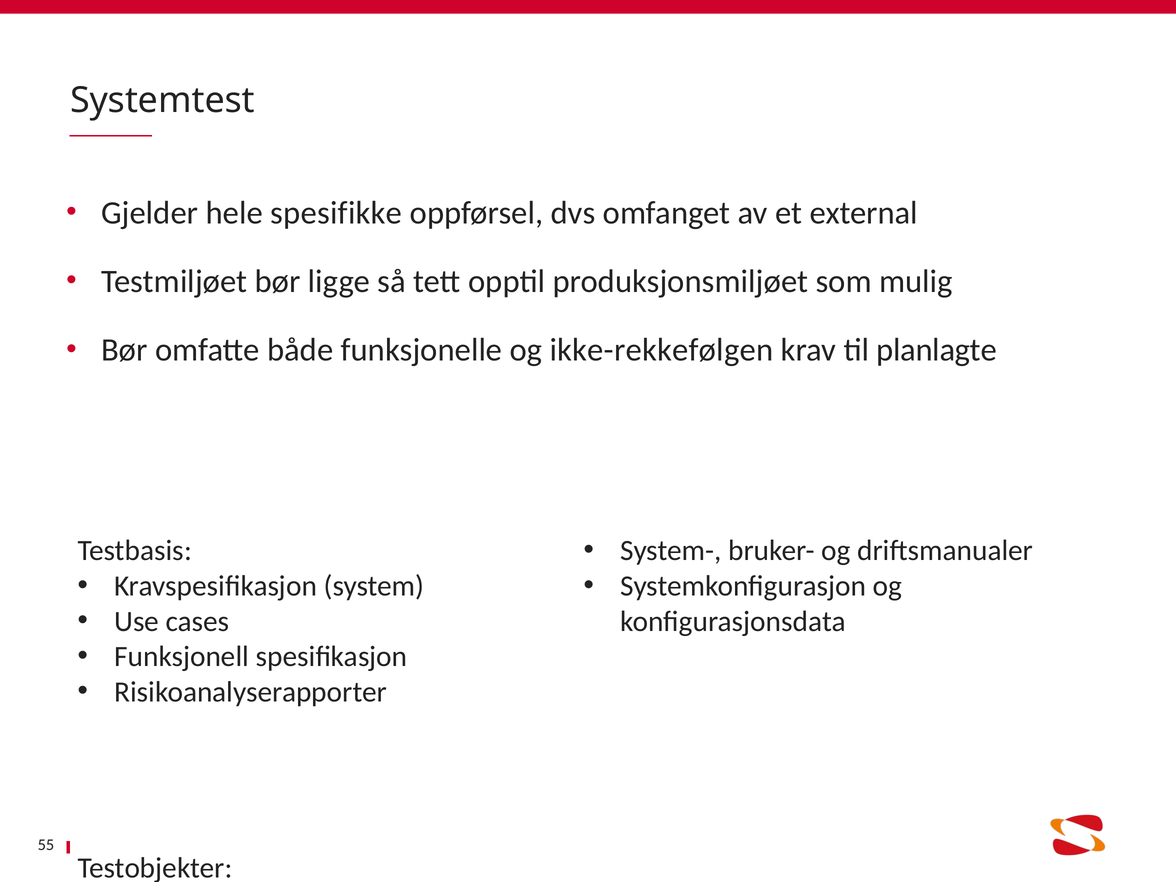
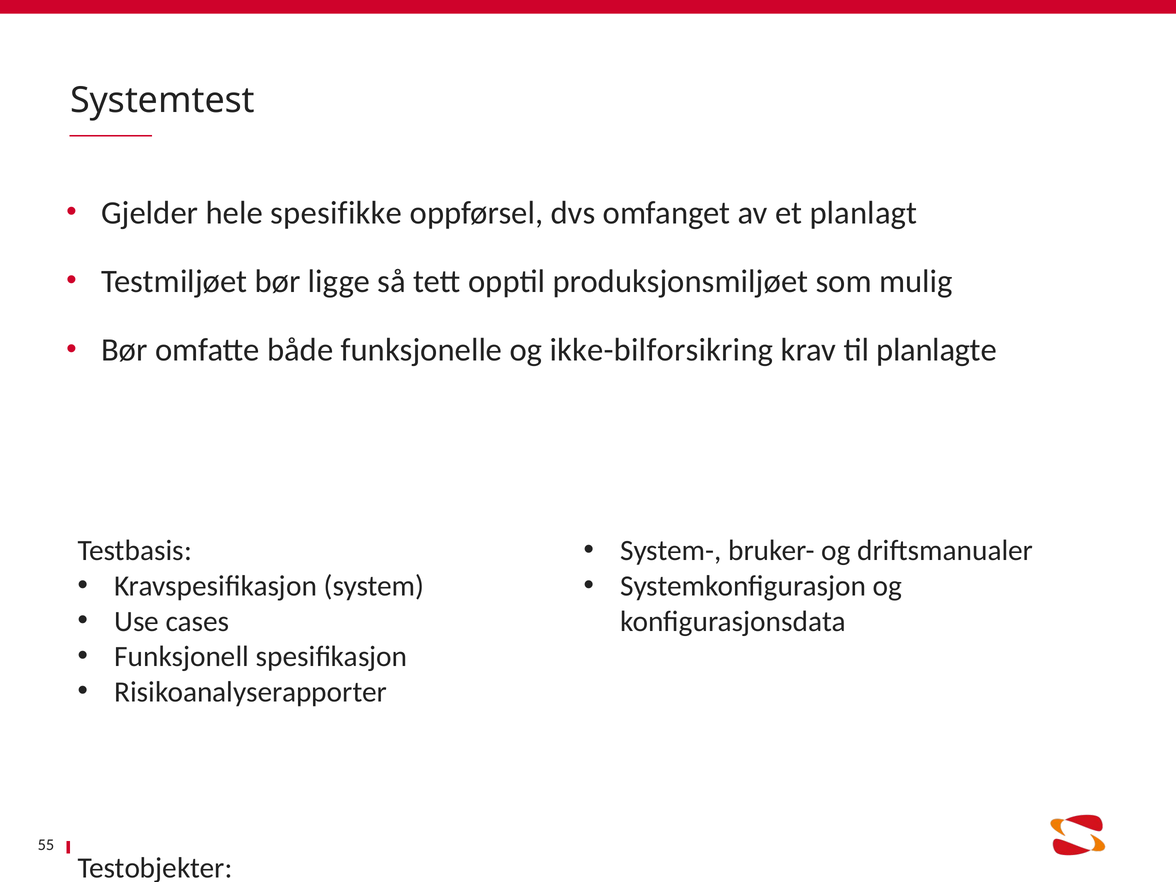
external: external -> planlagt
ikke-rekkefølgen: ikke-rekkefølgen -> ikke-bilforsikring
